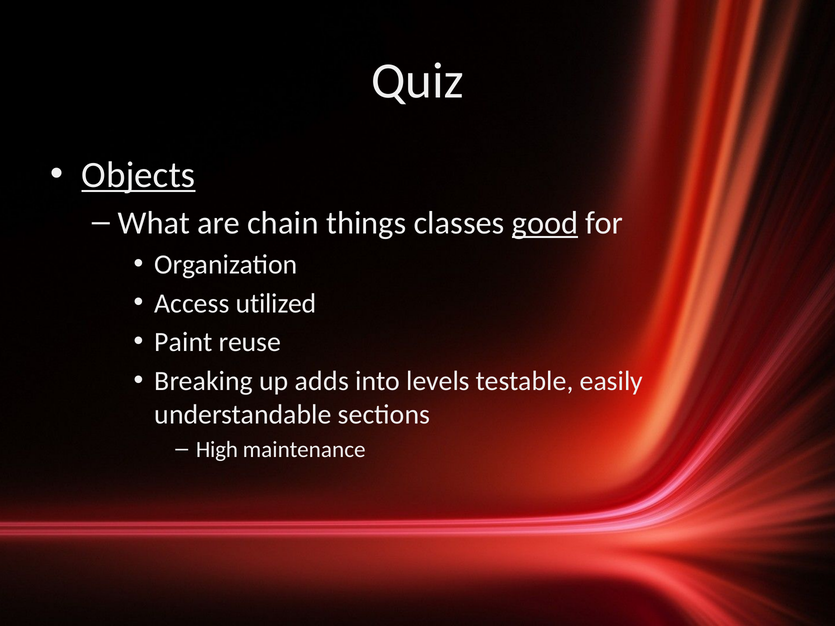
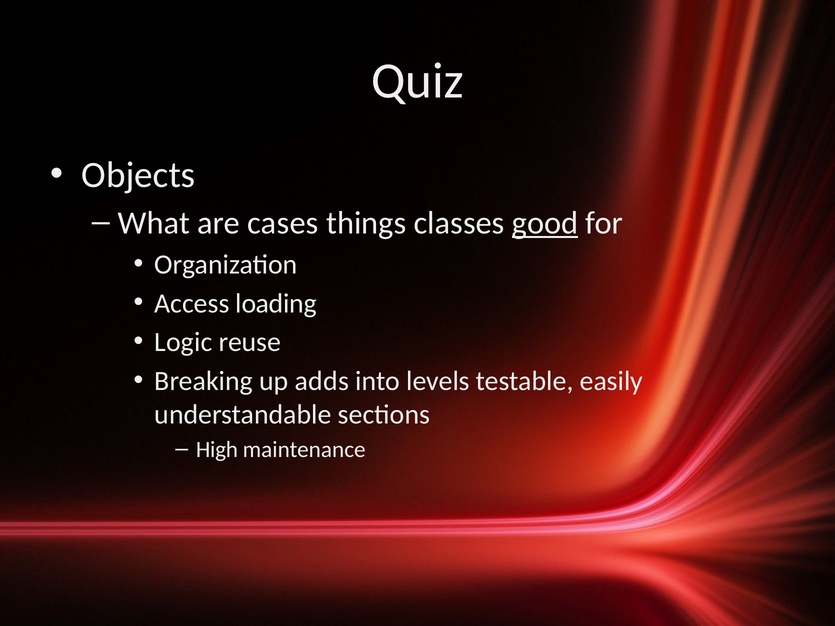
Objects underline: present -> none
chain: chain -> cases
utilized: utilized -> loading
Paint: Paint -> Logic
